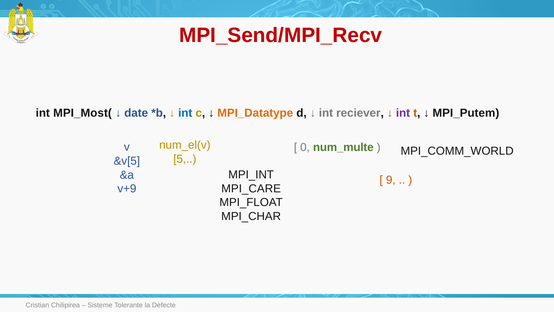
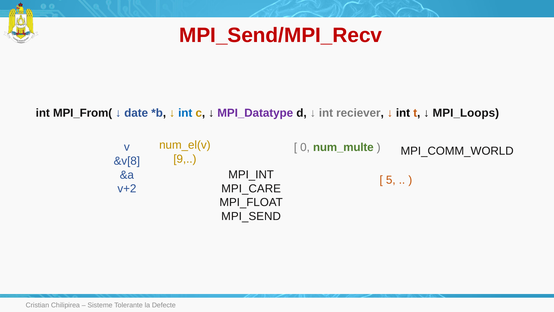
MPI_Most(: MPI_Most( -> MPI_From(
MPI_Datatype colour: orange -> purple
int at (403, 113) colour: purple -> black
MPI_Putem: MPI_Putem -> MPI_Loops
5: 5 -> 9
&v[5: &v[5 -> &v[8
9: 9 -> 5
v+9: v+9 -> v+2
MPI_CHAR: MPI_CHAR -> MPI_SEND
